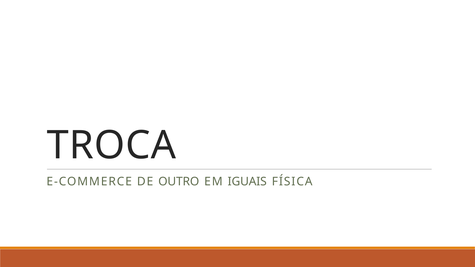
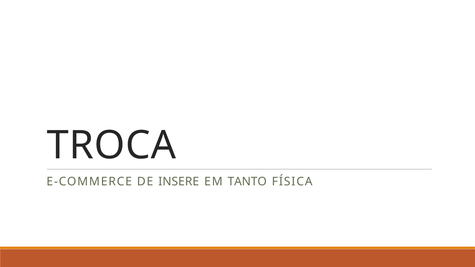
OUTRO: OUTRO -> INSERE
IGUAIS: IGUAIS -> TANTO
